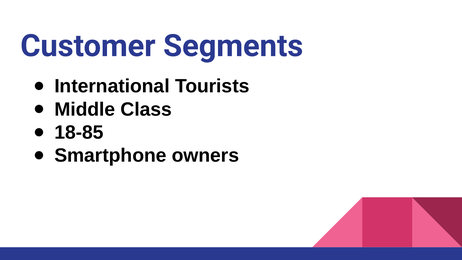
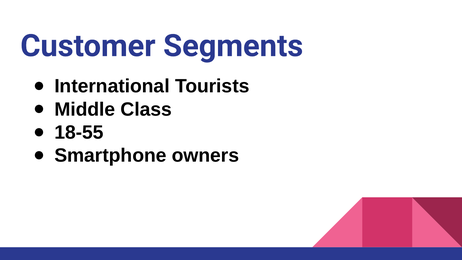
18-85: 18-85 -> 18-55
